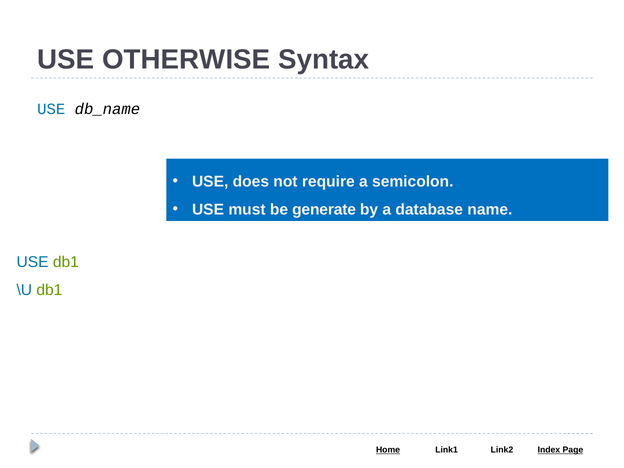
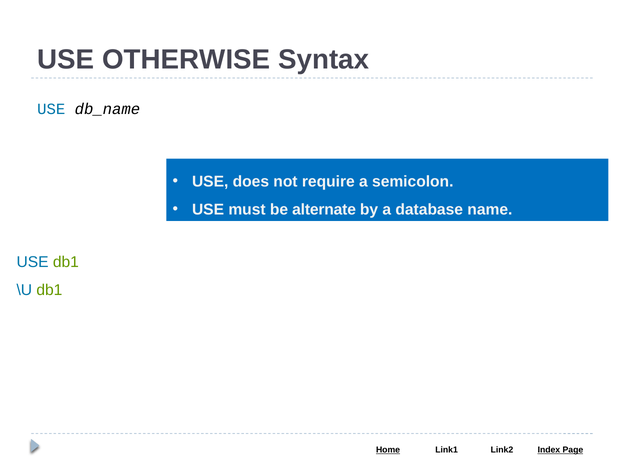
generate: generate -> alternate
